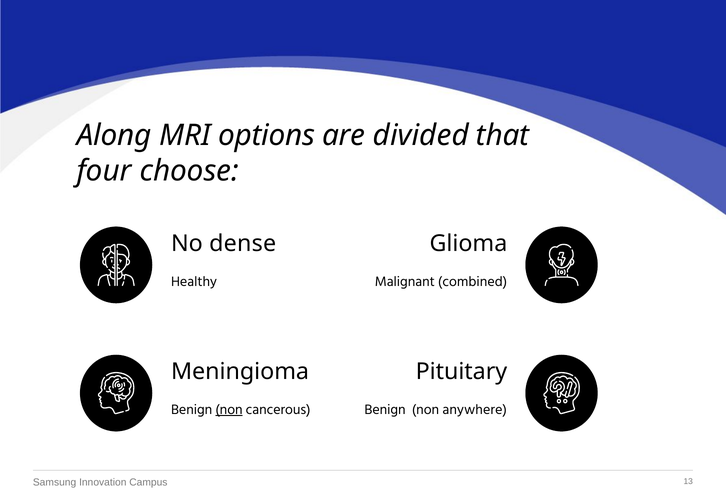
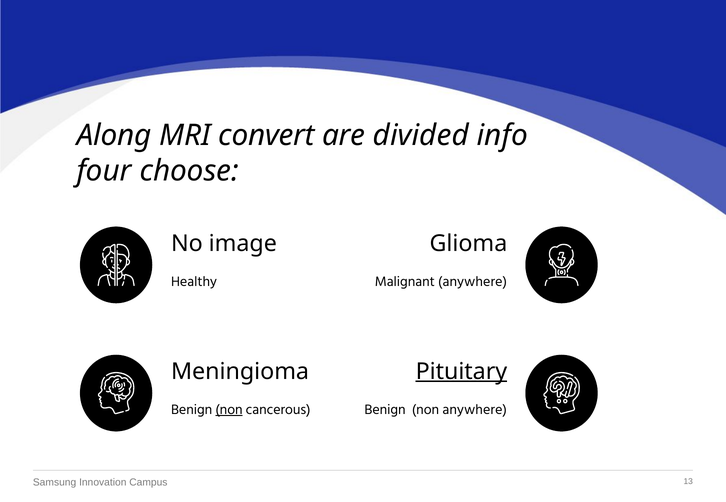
options: options -> convert
that: that -> info
dense: dense -> image
Malignant combined: combined -> anywhere
Pituitary underline: none -> present
